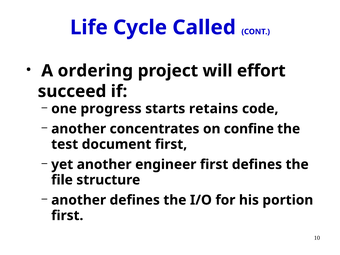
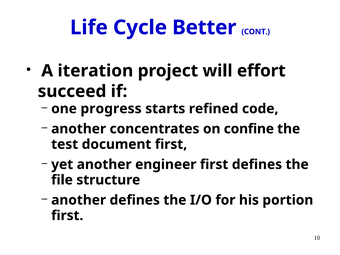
Called: Called -> Better
ordering: ordering -> iteration
retains: retains -> refined
